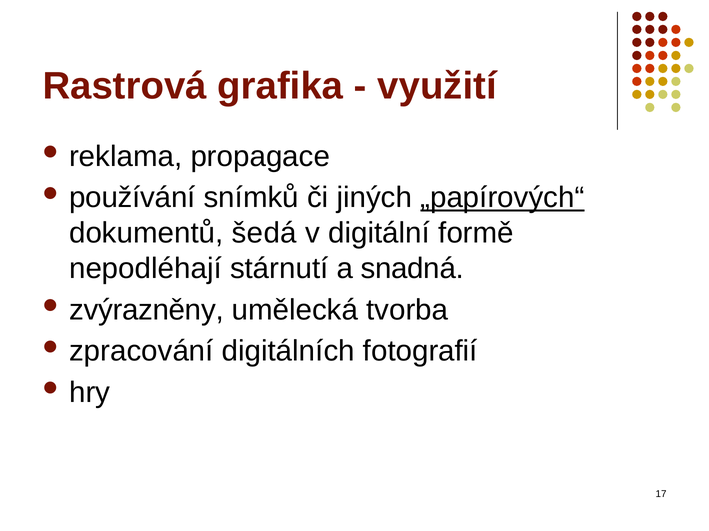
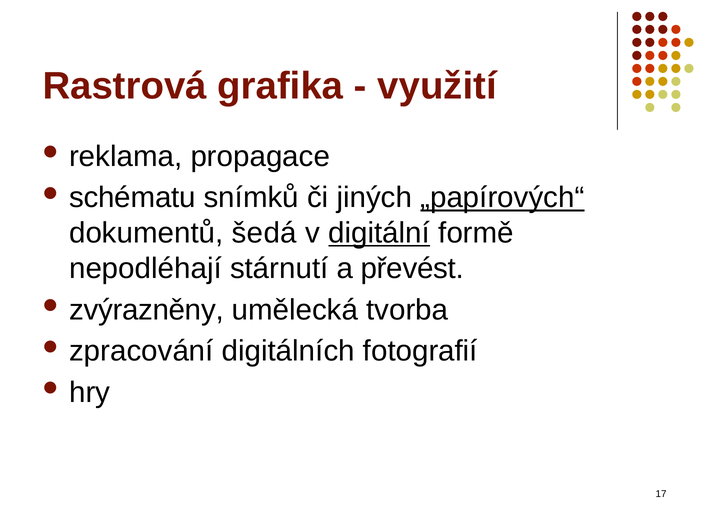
používání: používání -> schématu
digitální underline: none -> present
snadná: snadná -> převést
